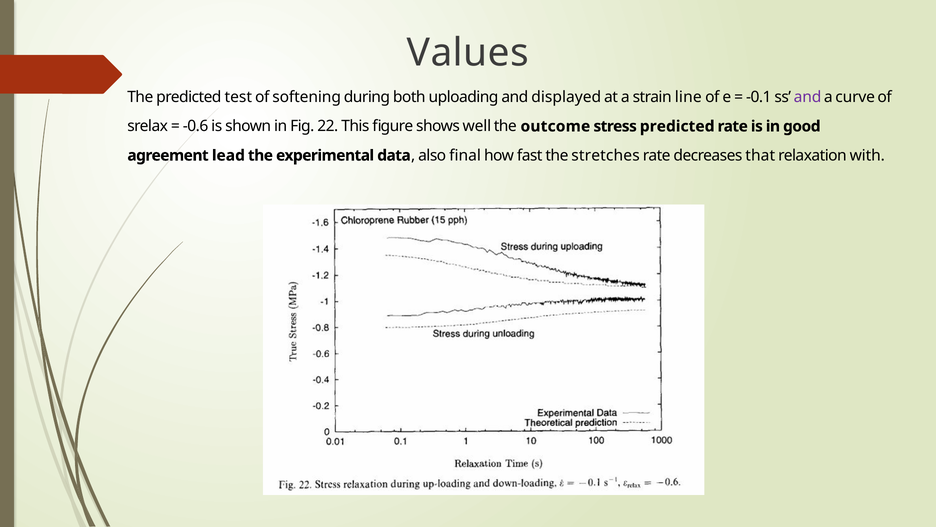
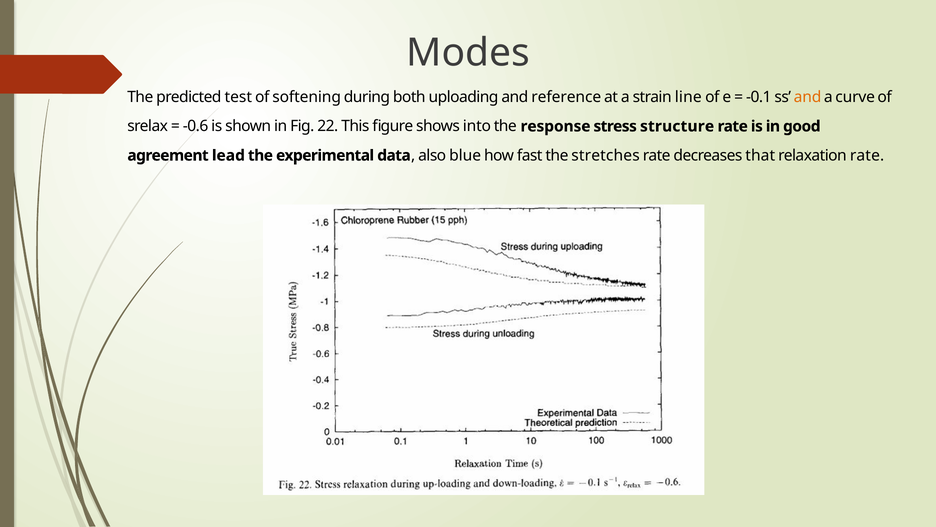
Values: Values -> Modes
displayed: displayed -> reference
and at (808, 97) colour: purple -> orange
well: well -> into
outcome: outcome -> response
stress predicted: predicted -> structure
final: final -> blue
relaxation with: with -> rate
